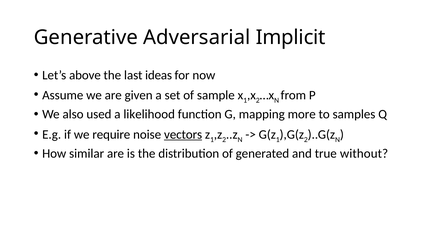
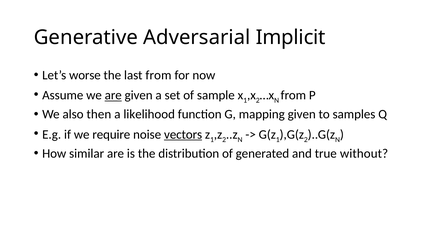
above: above -> worse
last ideas: ideas -> from
are at (113, 95) underline: none -> present
used: used -> then
mapping more: more -> given
